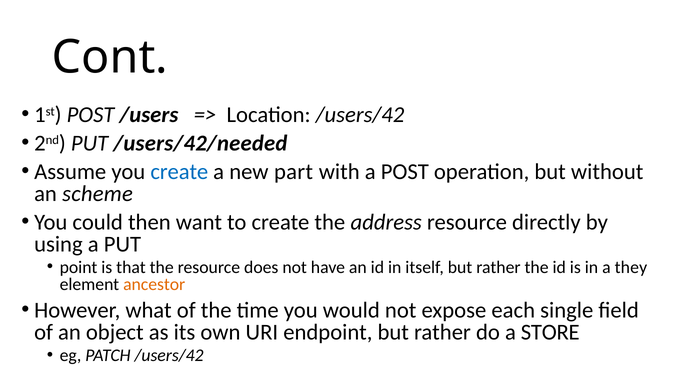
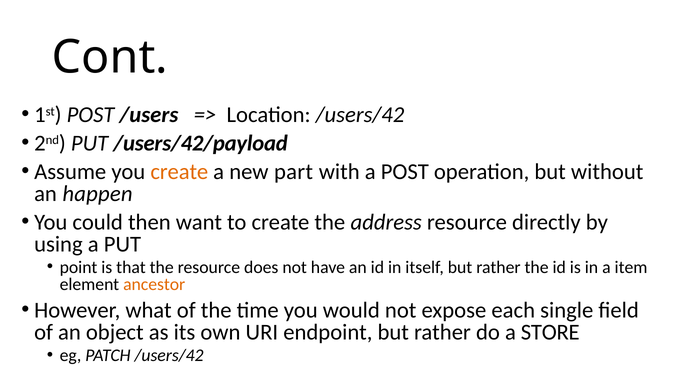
/users/42/needed: /users/42/needed -> /users/42/payload
create at (179, 171) colour: blue -> orange
scheme: scheme -> happen
they: they -> item
